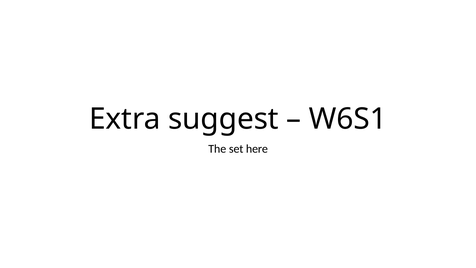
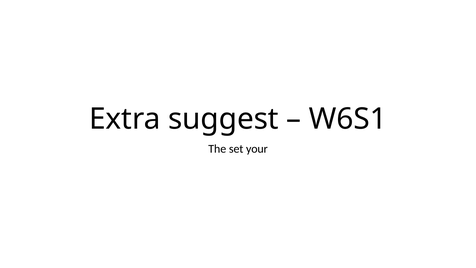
here: here -> your
